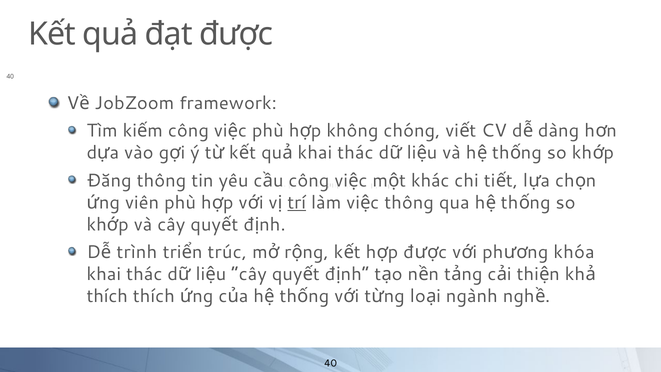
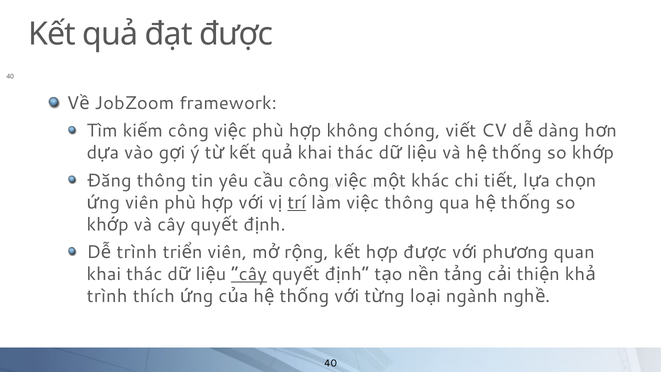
trúc at (227, 252): trúc -> viên
khóa: khóa -> quan
cây at (249, 274) underline: none -> present
thích at (107, 296): thích -> trình
